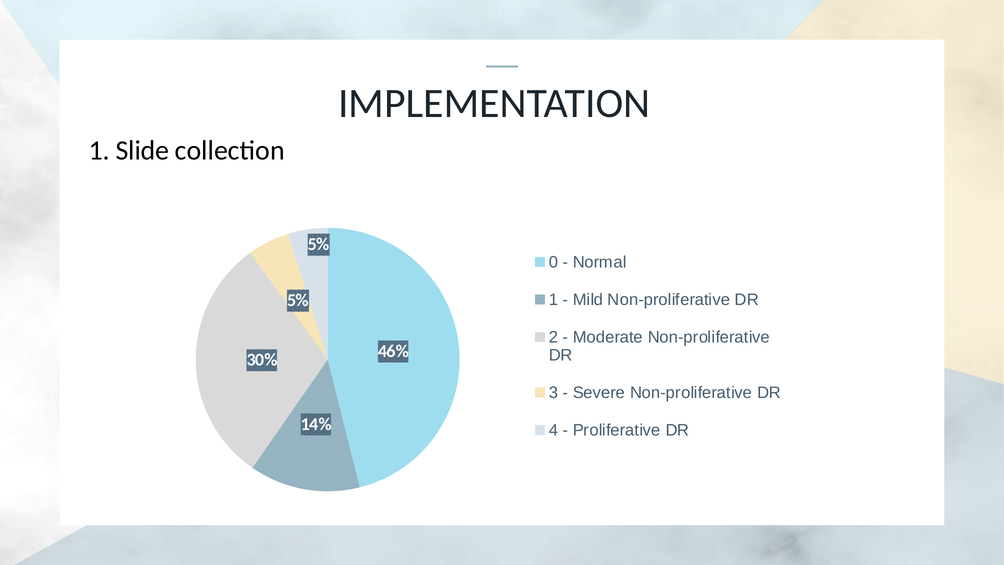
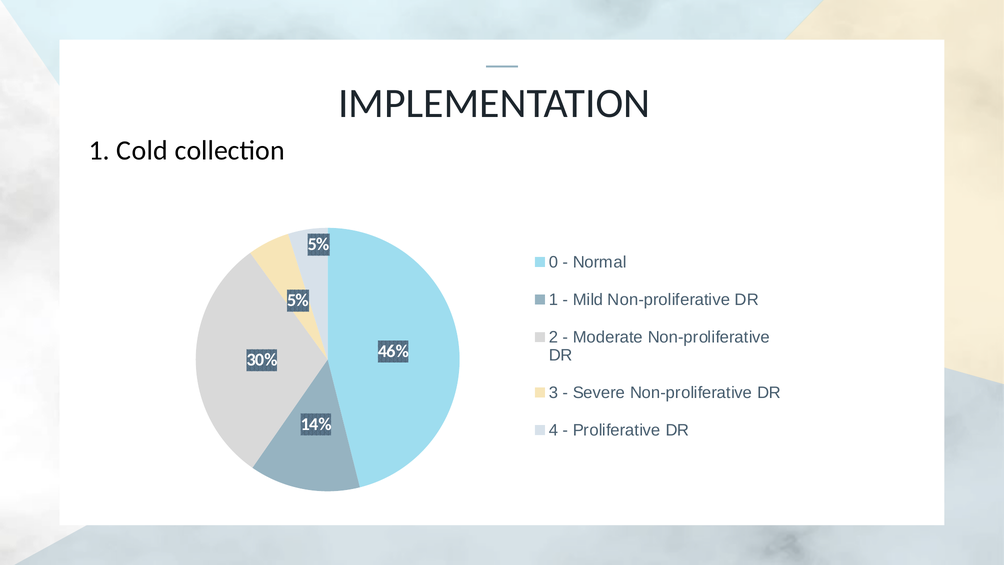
Slide: Slide -> Cold
